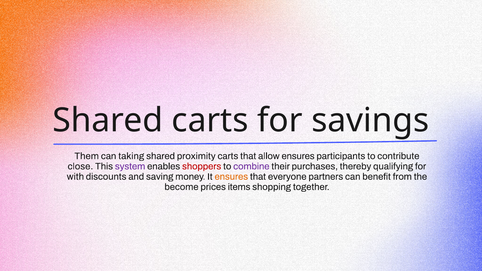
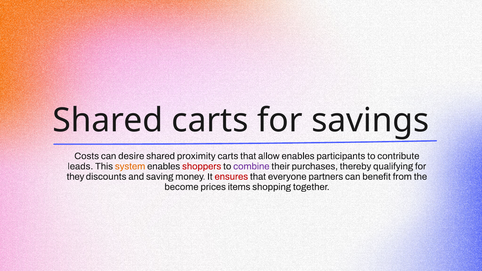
Them: Them -> Costs
taking: taking -> desire
allow ensures: ensures -> enables
close: close -> leads
system colour: purple -> orange
with: with -> they
ensures at (231, 177) colour: orange -> red
